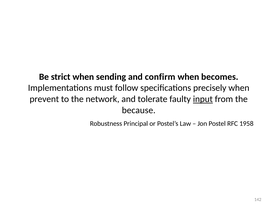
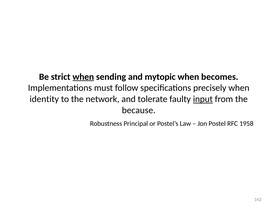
when at (83, 77) underline: none -> present
confirm: confirm -> mytopic
prevent: prevent -> identity
